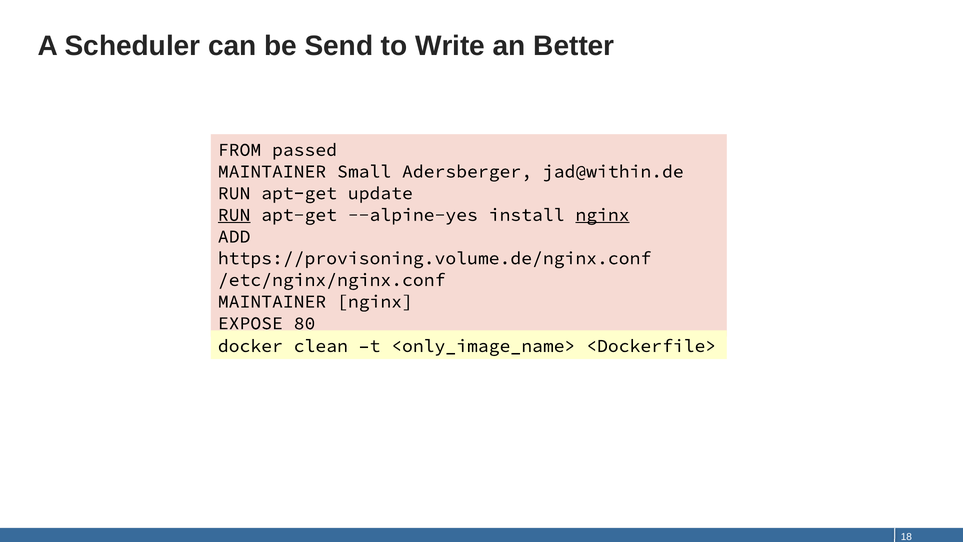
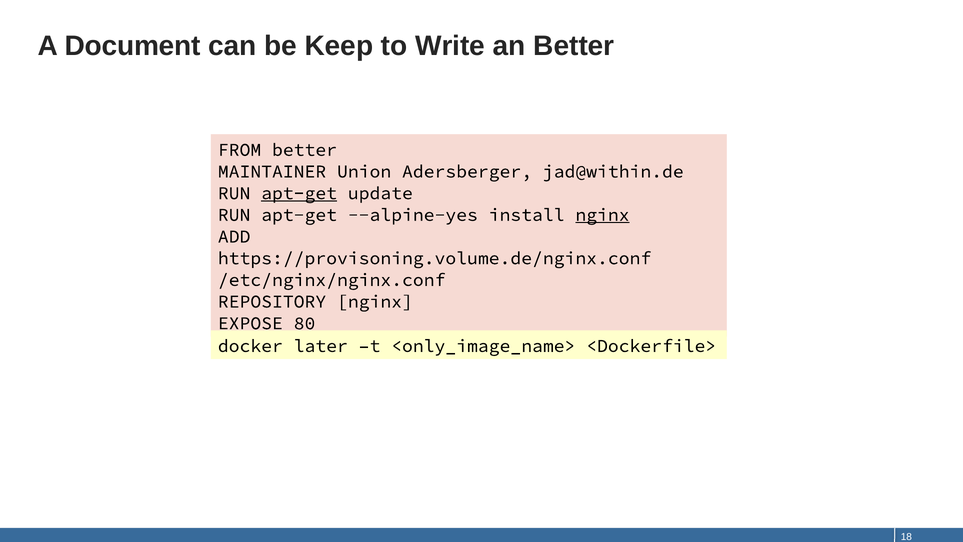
Scheduler: Scheduler -> Document
Send: Send -> Keep
FROM passed: passed -> better
Small: Small -> Union
apt-get at (299, 193) underline: none -> present
RUN at (234, 215) underline: present -> none
MAINTAINER at (272, 301): MAINTAINER -> REPOSITORY
clean: clean -> later
